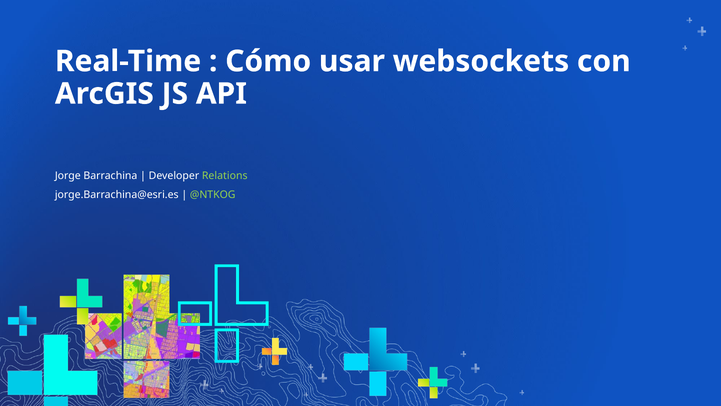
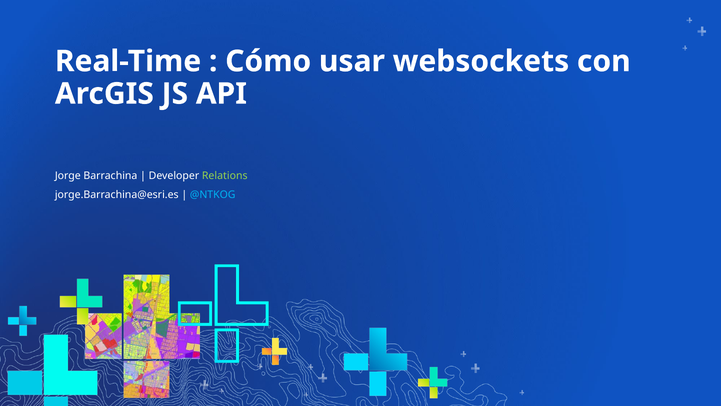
@NTKOG colour: light green -> light blue
